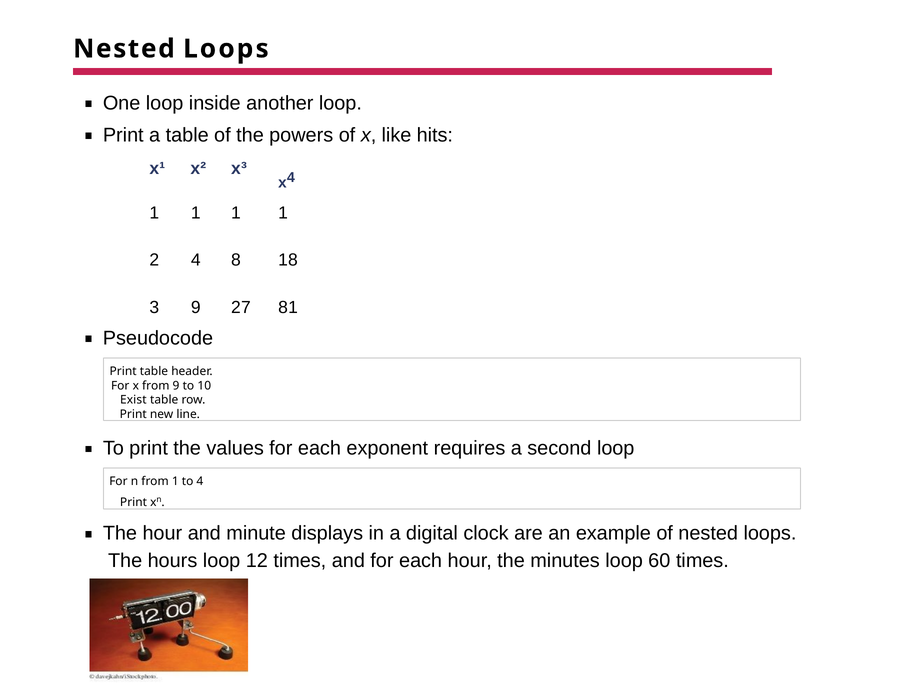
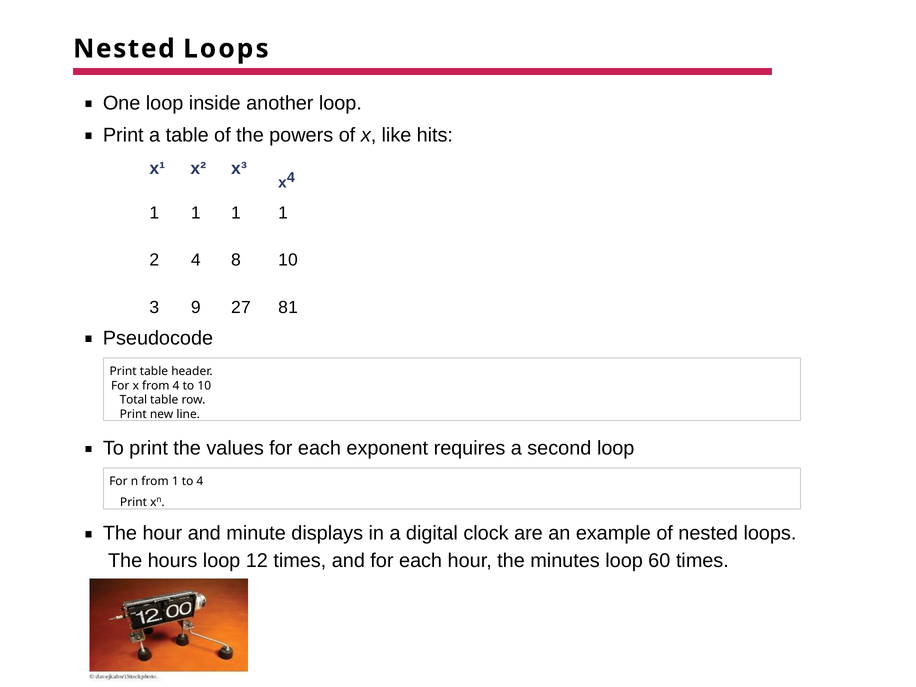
8 18: 18 -> 10
from 9: 9 -> 4
Exist: Exist -> Total
